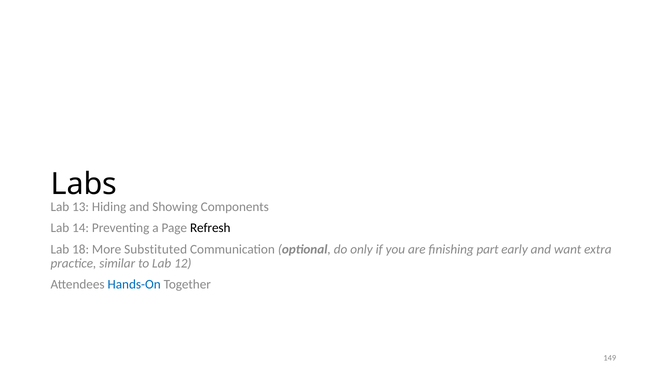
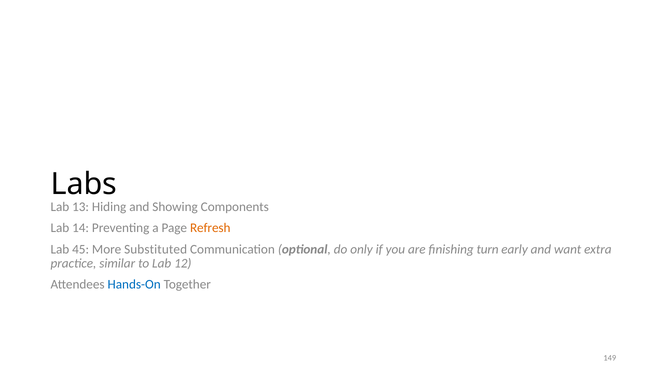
Refresh colour: black -> orange
18: 18 -> 45
part: part -> turn
